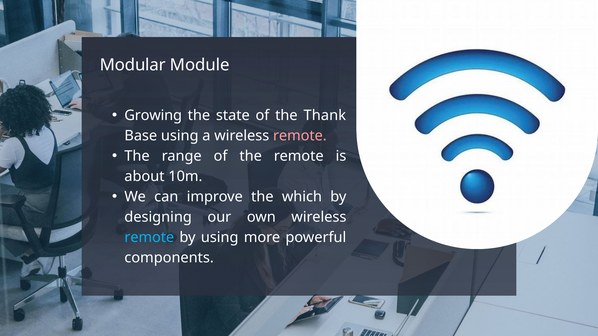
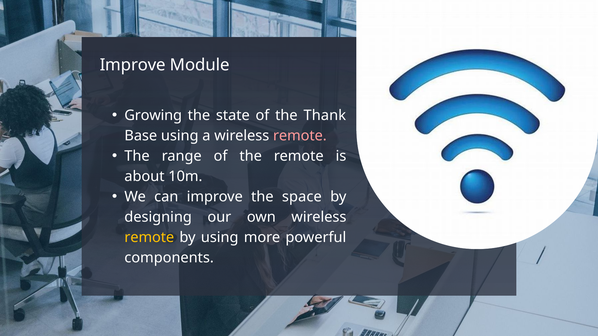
Modular at (133, 65): Modular -> Improve
which: which -> space
remote at (149, 238) colour: light blue -> yellow
